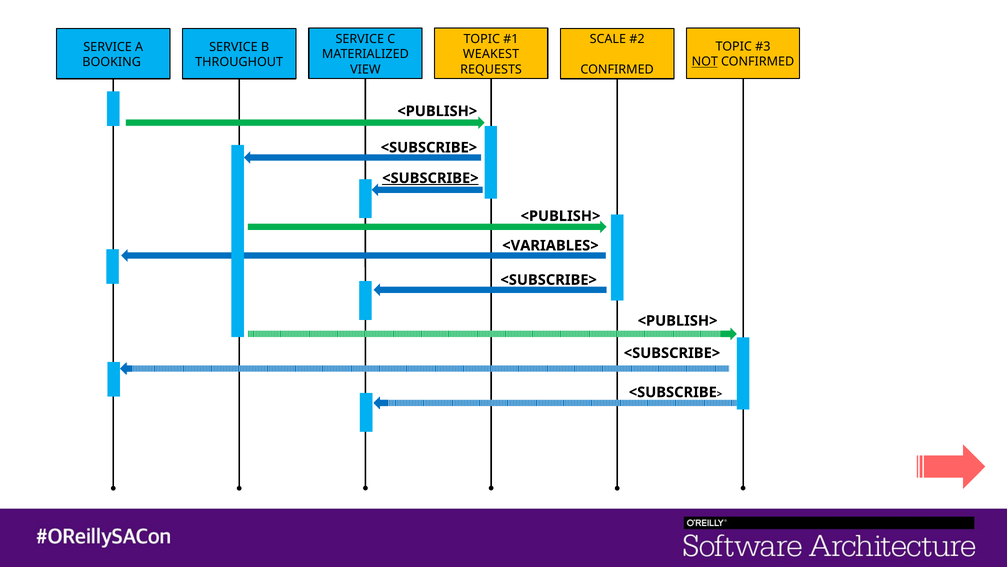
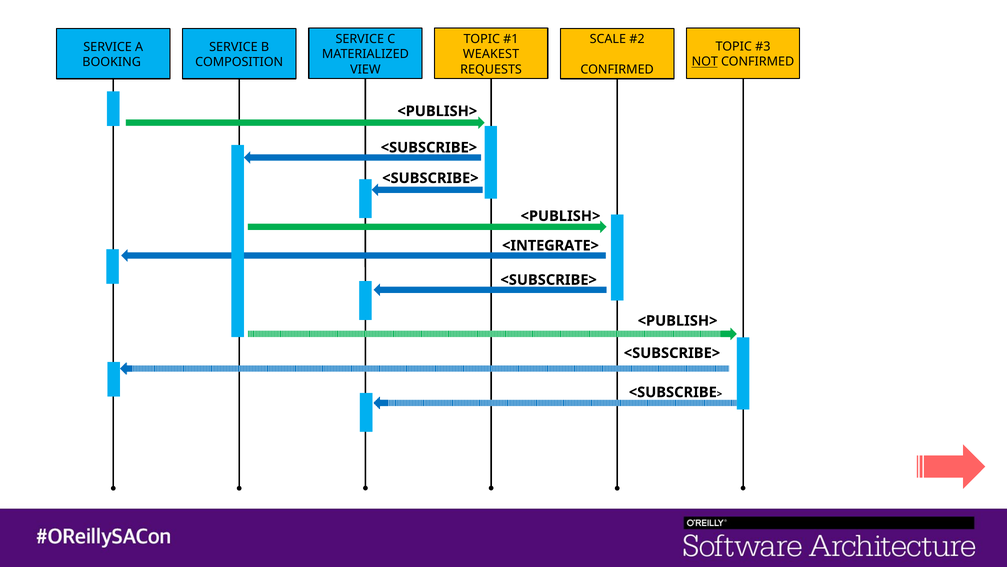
THROUGHOUT: THROUGHOUT -> COMPOSITION
<SUBSCRIBE> at (430, 178) underline: present -> none
<VARIABLES>: <VARIABLES> -> <INTEGRATE>
